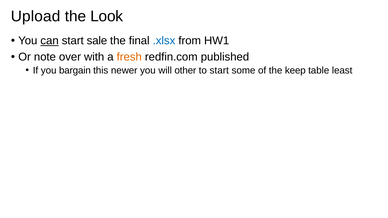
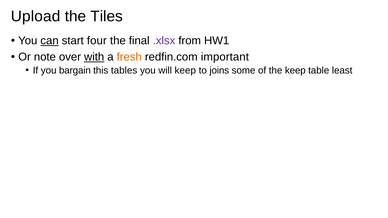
Look: Look -> Tiles
sale: sale -> four
.xlsx colour: blue -> purple
with underline: none -> present
published: published -> important
newer: newer -> tables
will other: other -> keep
to start: start -> joins
